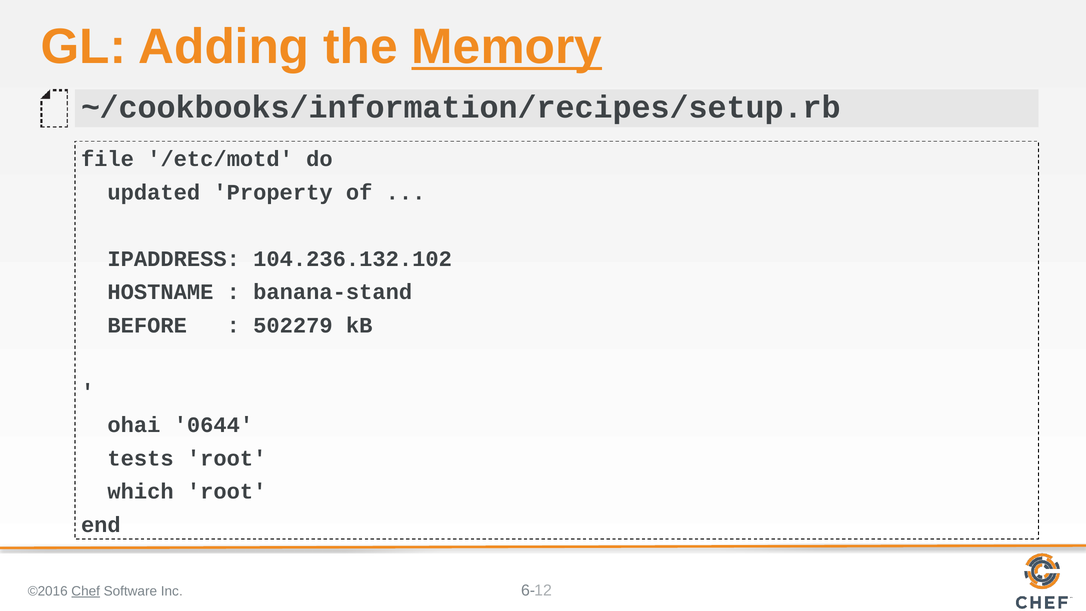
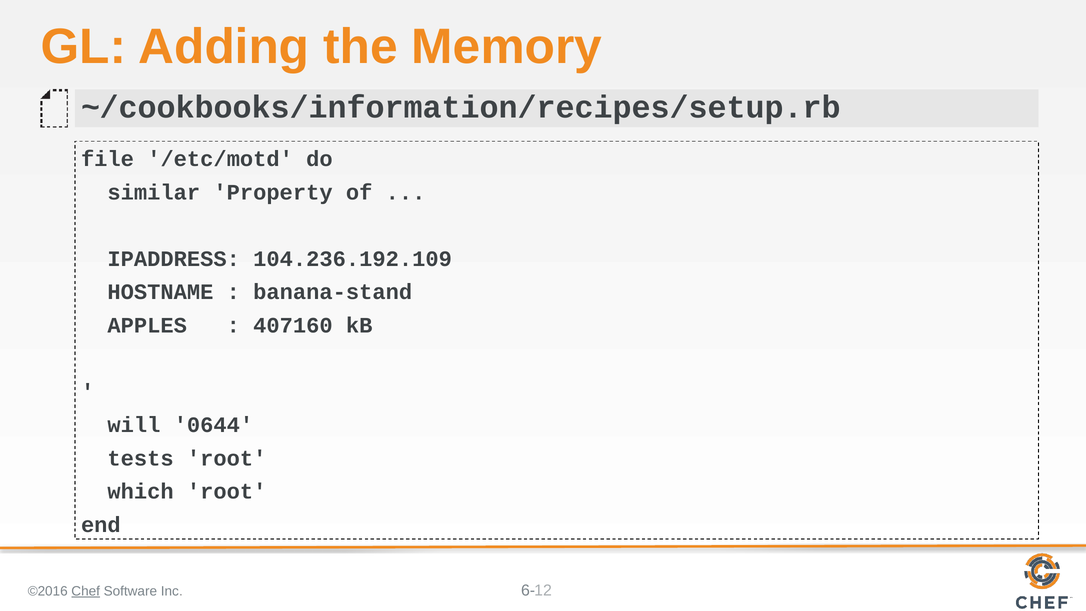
Memory underline: present -> none
updated: updated -> similar
104.236.132.102: 104.236.132.102 -> 104.236.192.109
BEFORE: BEFORE -> APPLES
502279: 502279 -> 407160
ohai: ohai -> will
